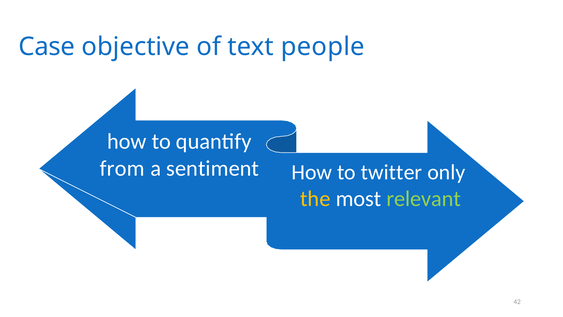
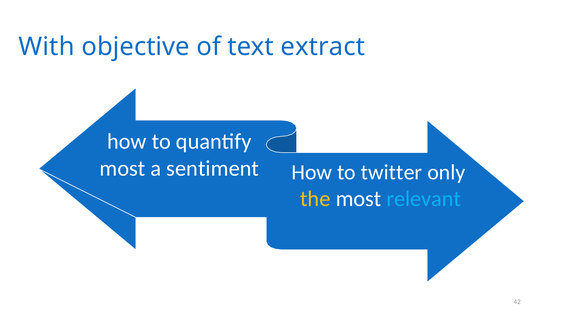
Case: Case -> With
people: people -> extract
from at (122, 168): from -> most
relevant colour: light green -> light blue
